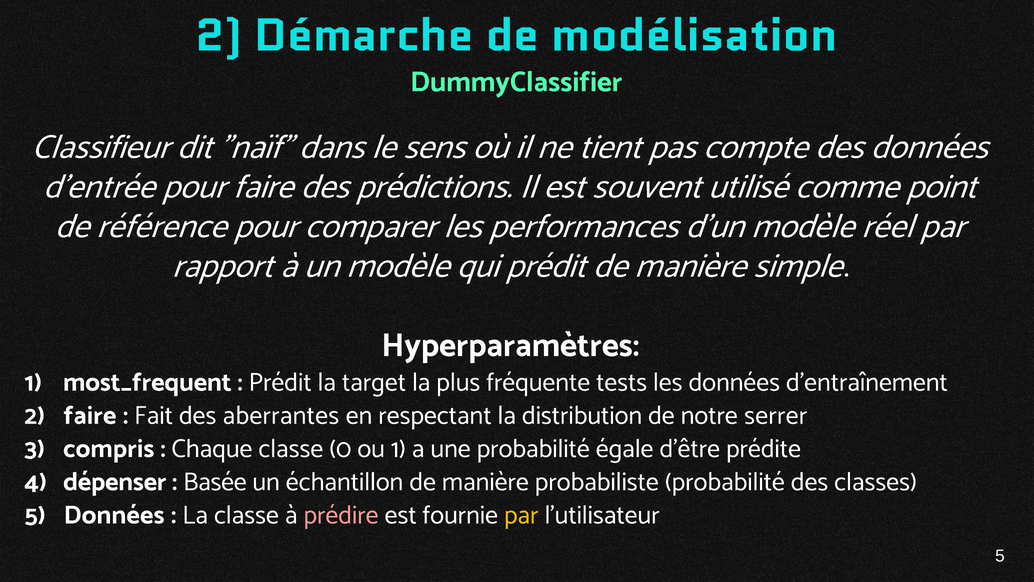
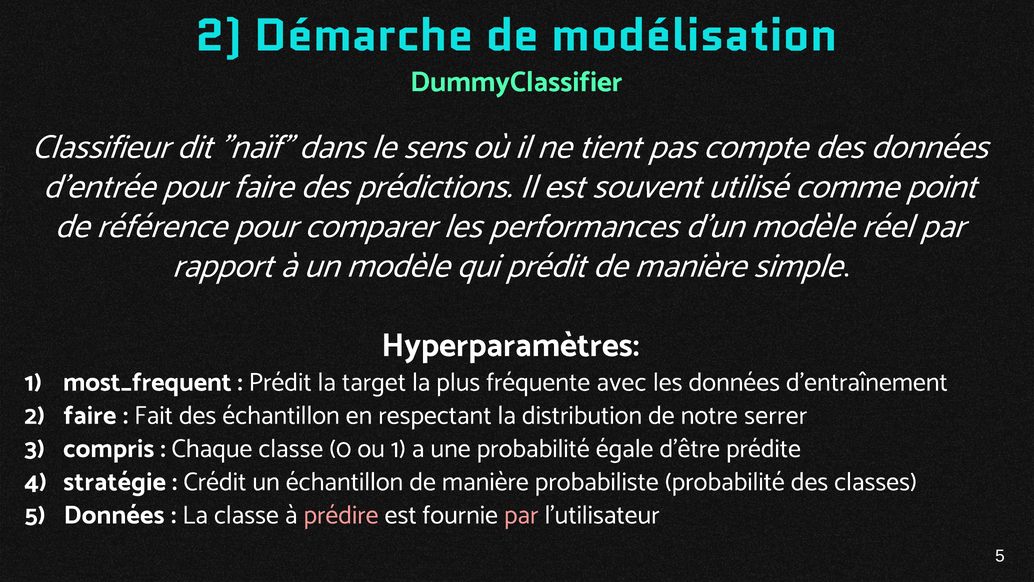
tests: tests -> avec
des aberrantes: aberrantes -> échantillon
dépenser: dépenser -> stratégie
Basée: Basée -> Crédit
par at (521, 515) colour: yellow -> pink
